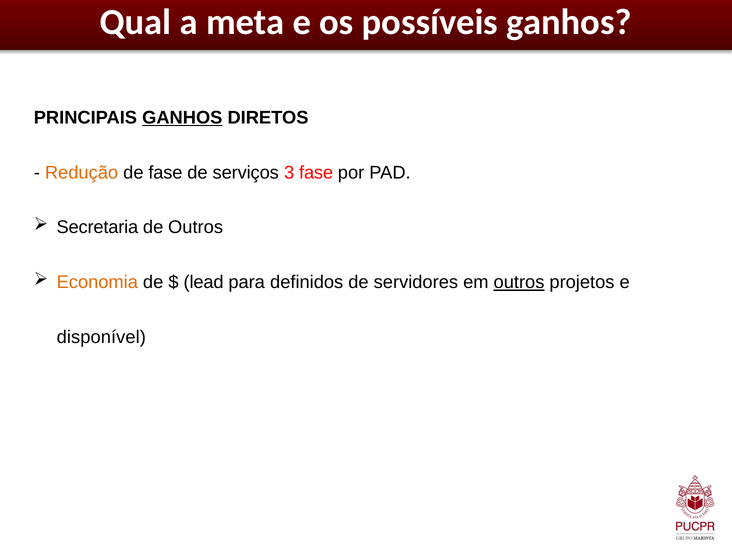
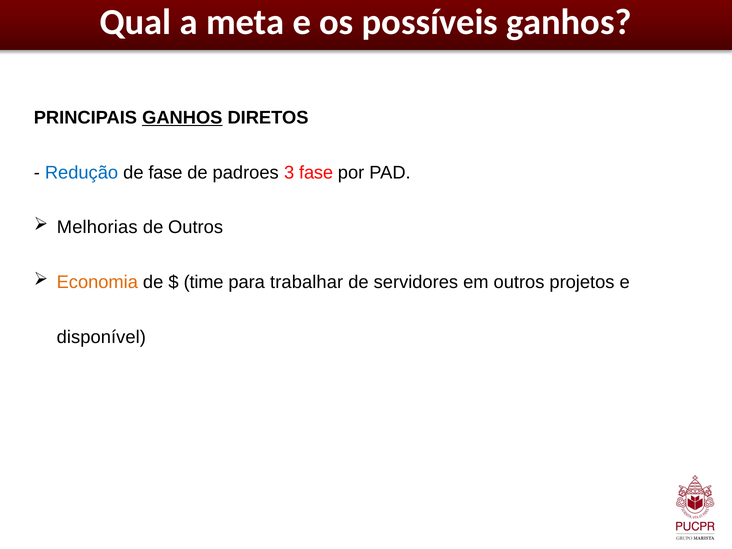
Redução colour: orange -> blue
serviços: serviços -> padroes
Secretaria: Secretaria -> Melhorias
lead: lead -> time
definidos: definidos -> trabalhar
outros at (519, 282) underline: present -> none
